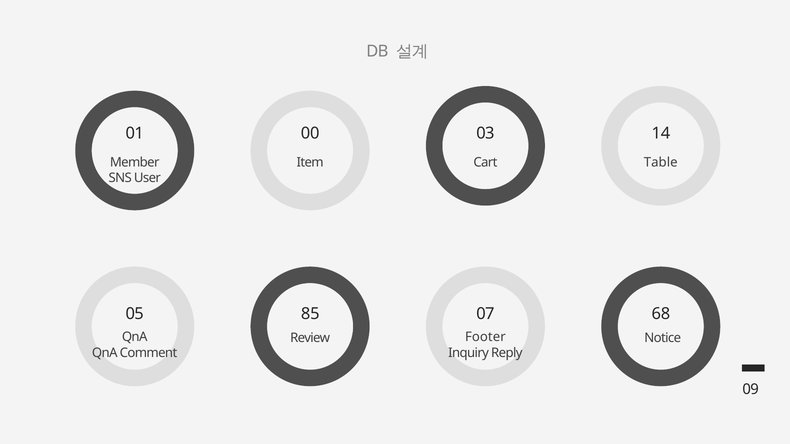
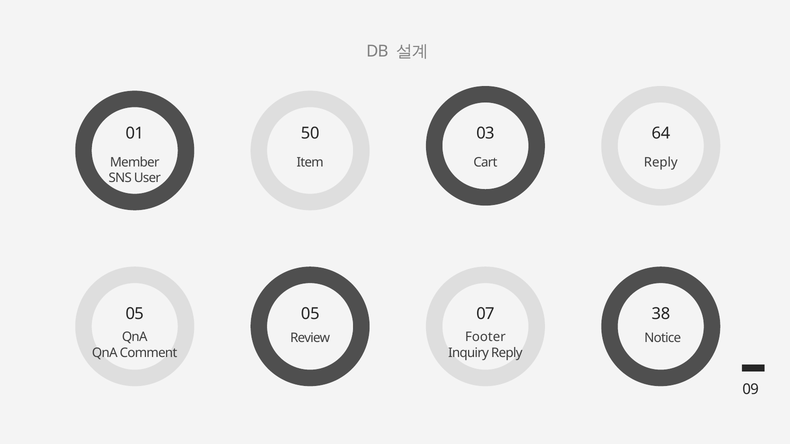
00: 00 -> 50
14: 14 -> 64
Cart Table: Table -> Reply
05 85: 85 -> 05
68: 68 -> 38
